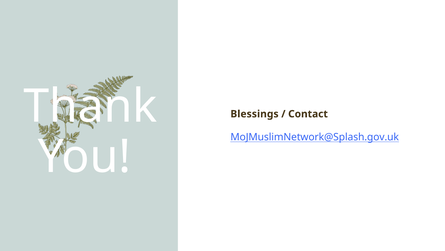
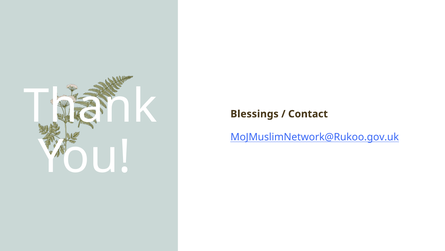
MoJMuslimNetwork@Splash.gov.uk: MoJMuslimNetwork@Splash.gov.uk -> MoJMuslimNetwork@Rukoo.gov.uk
